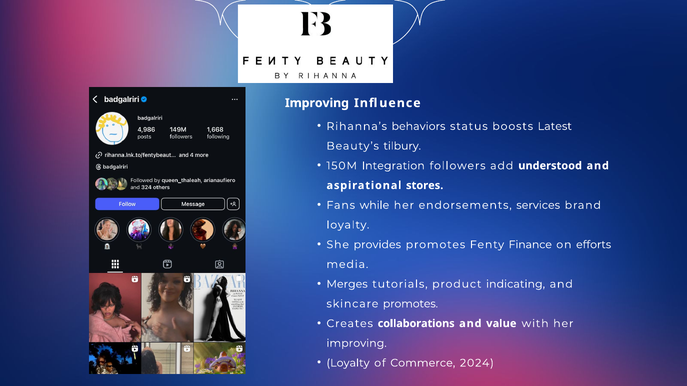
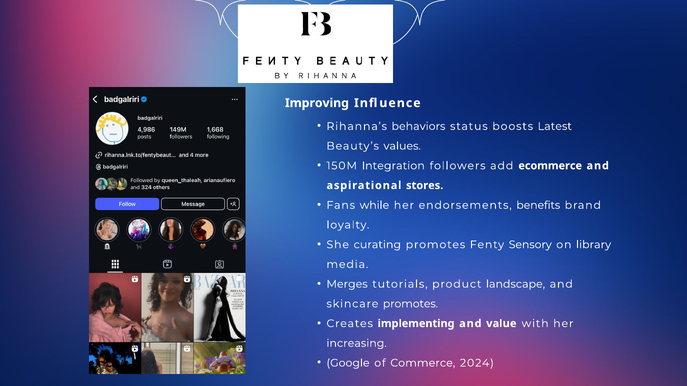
tilbury: tilbury -> values
understood: understood -> ecommerce
services: services -> benefits
provides: provides -> curating
Finance: Finance -> Sensory
efforts: efforts -> library
indicating: indicating -> landscape
collaborations: collaborations -> implementing
improving at (357, 344): improving -> increasing
Loyalty at (348, 363): Loyalty -> Google
